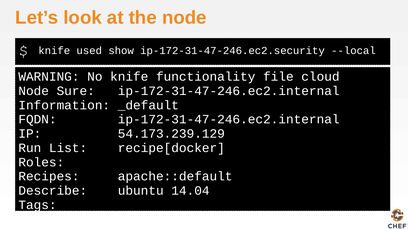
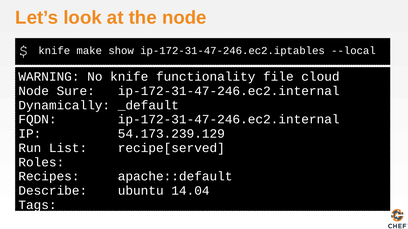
used: used -> make
ip-172-31-47-246.ec2.security: ip-172-31-47-246.ec2.security -> ip-172-31-47-246.ec2.iptables
Information: Information -> Dynamically
recipe[docker: recipe[docker -> recipe[served
